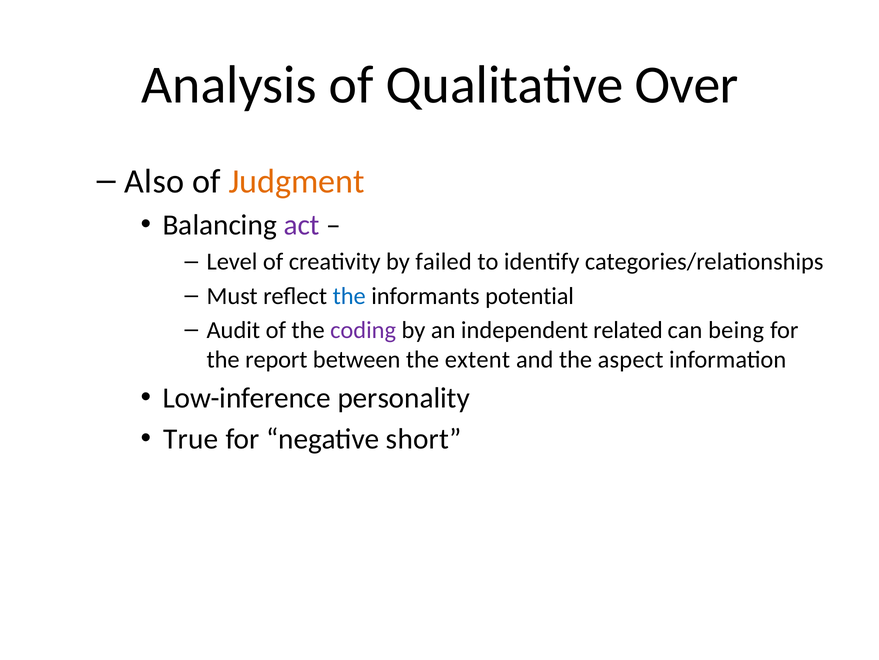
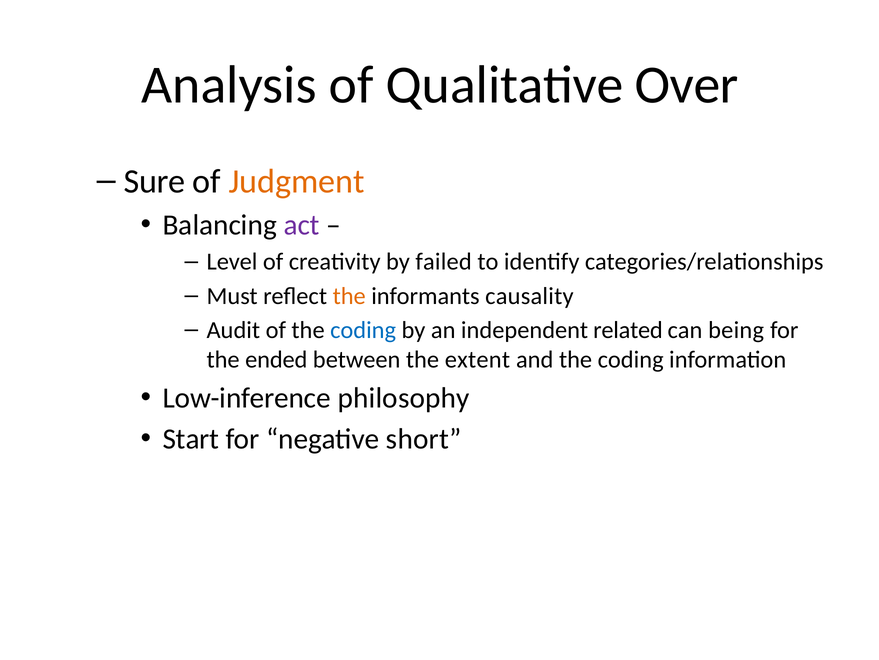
Also: Also -> Sure
the at (349, 296) colour: blue -> orange
potential: potential -> causality
coding at (363, 330) colour: purple -> blue
report: report -> ended
and the aspect: aspect -> coding
personality: personality -> philosophy
True: True -> Start
